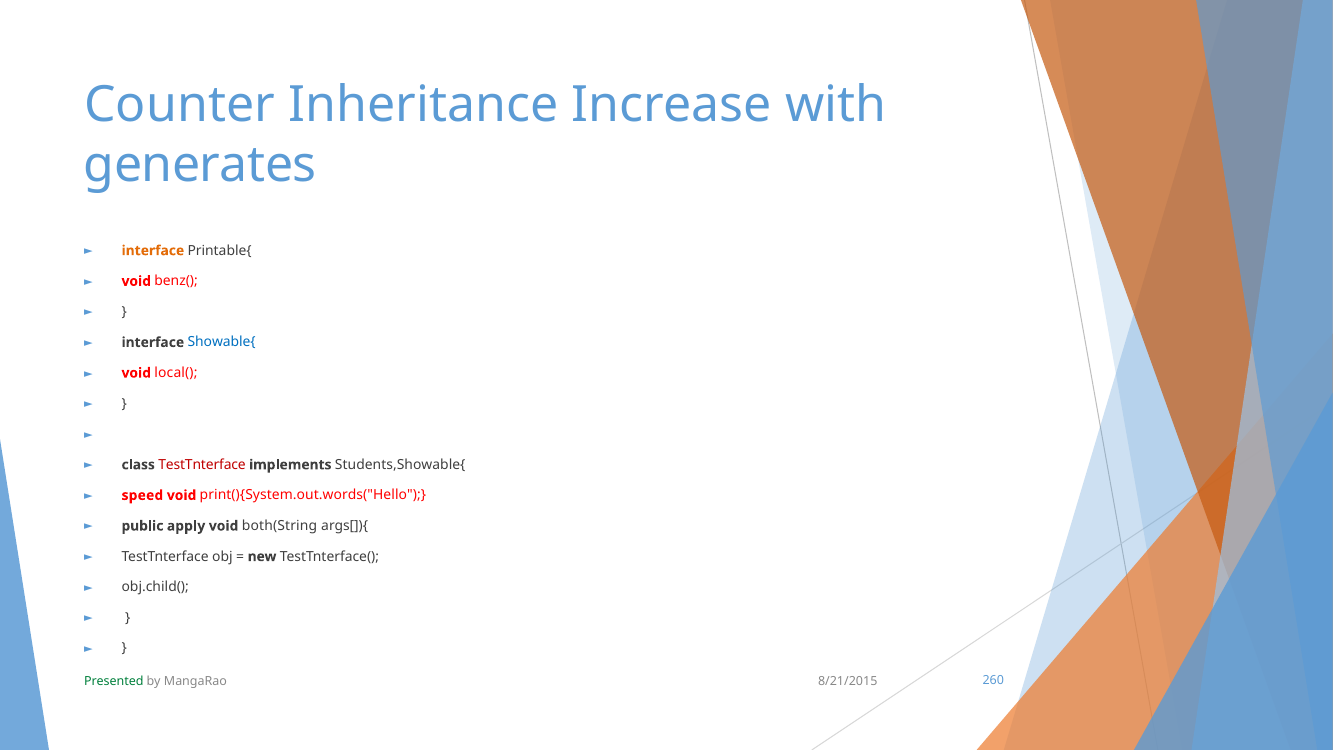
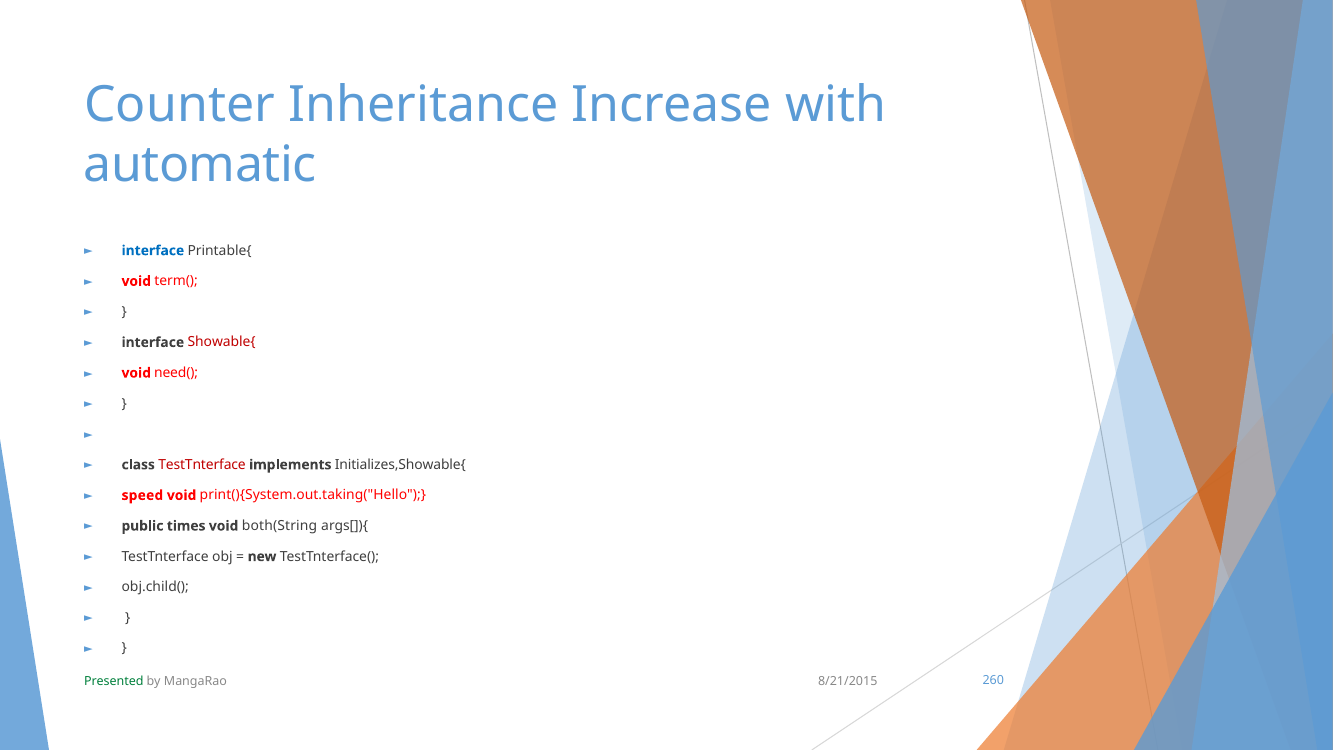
generates: generates -> automatic
interface at (153, 251) colour: orange -> blue
benz(: benz( -> term(
Showable{ colour: blue -> red
local(: local( -> need(
Students,Showable{: Students,Showable{ -> Initializes,Showable{
print(){System.out.words("Hello: print(){System.out.words("Hello -> print(){System.out.taking("Hello
apply: apply -> times
